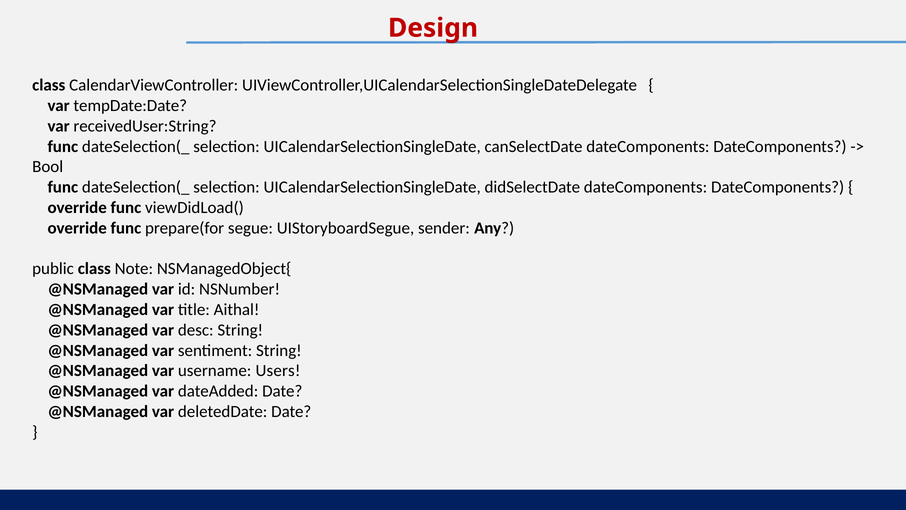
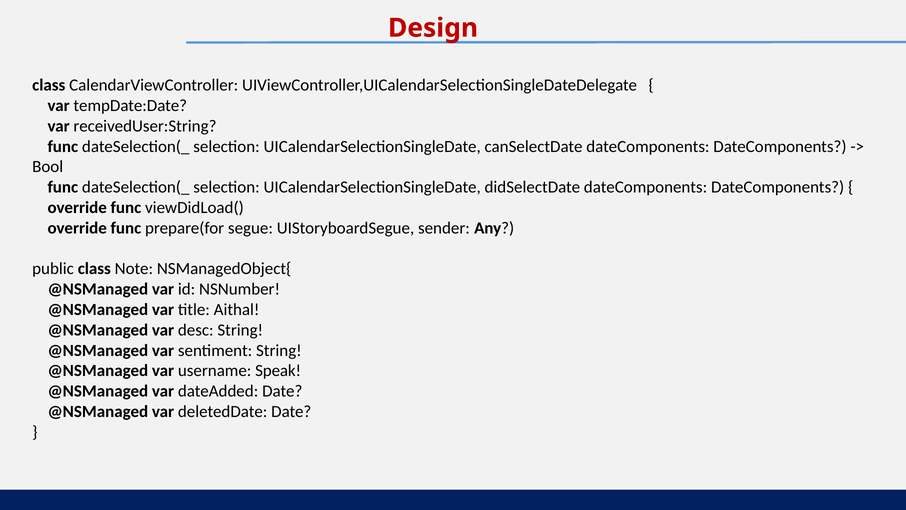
Users: Users -> Speak
